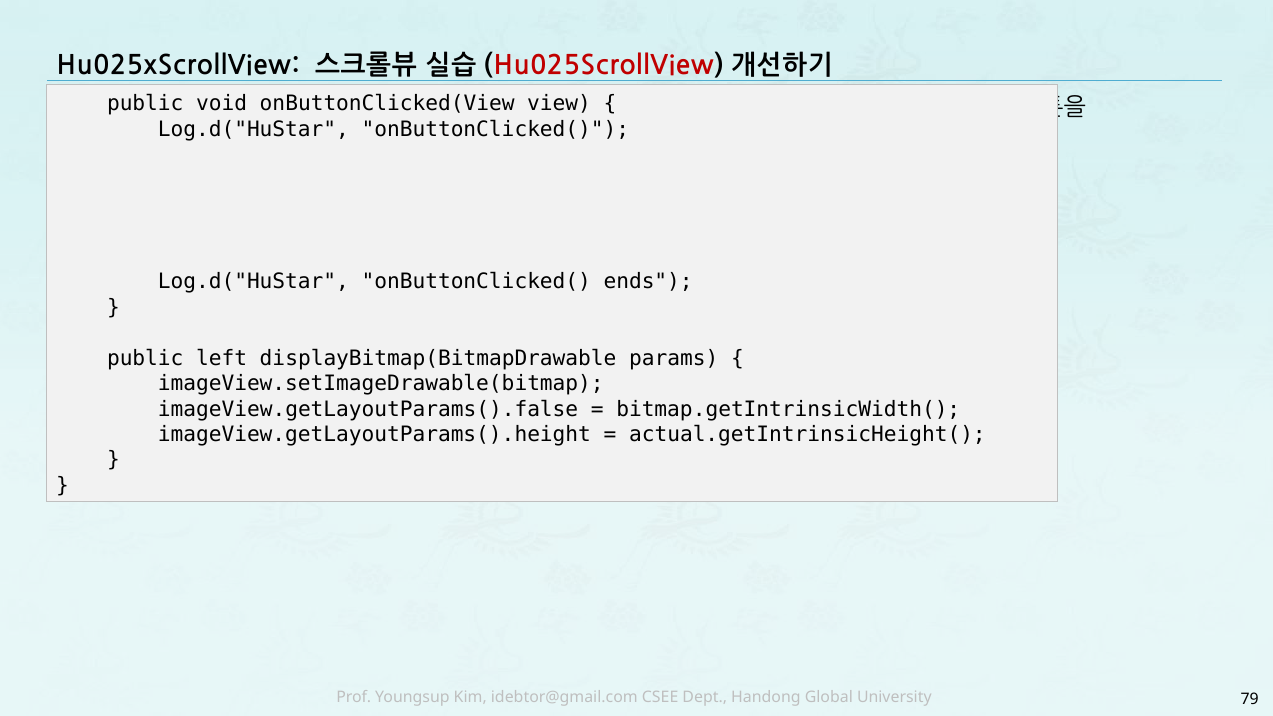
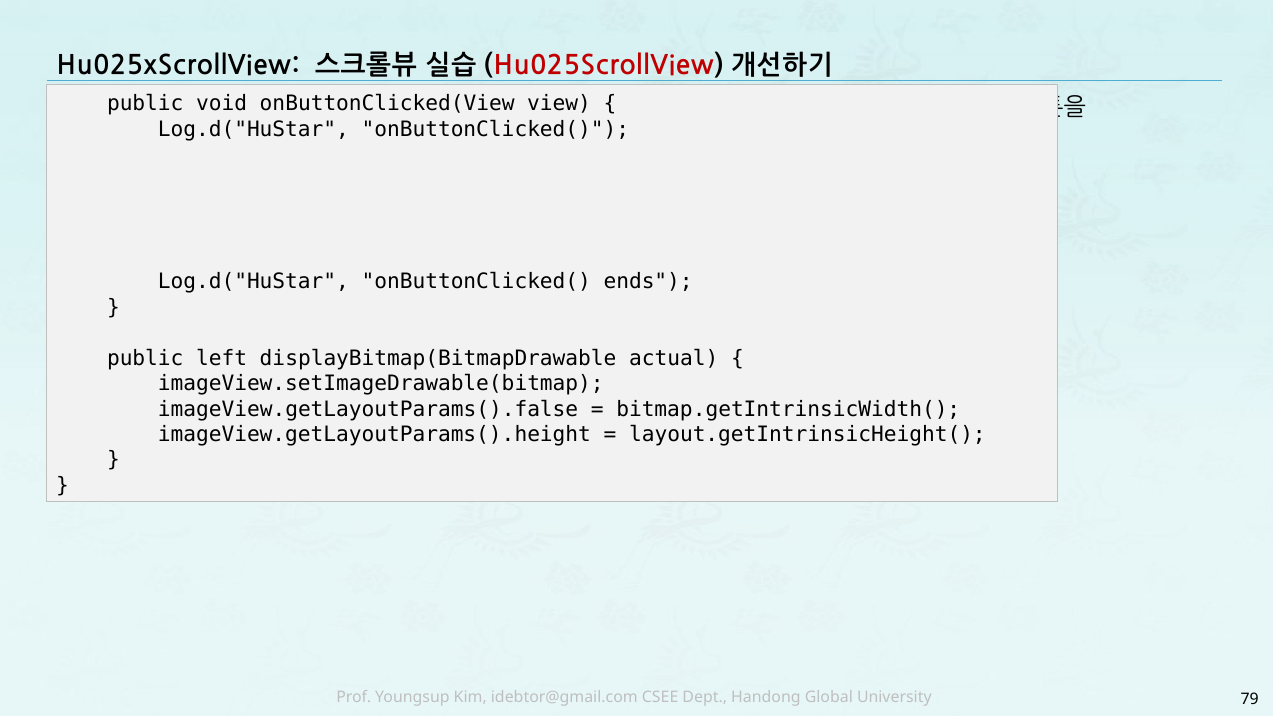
params: params -> actual
actual.getIntrinsicHeight(: actual.getIntrinsicHeight( -> layout.getIntrinsicHeight(
